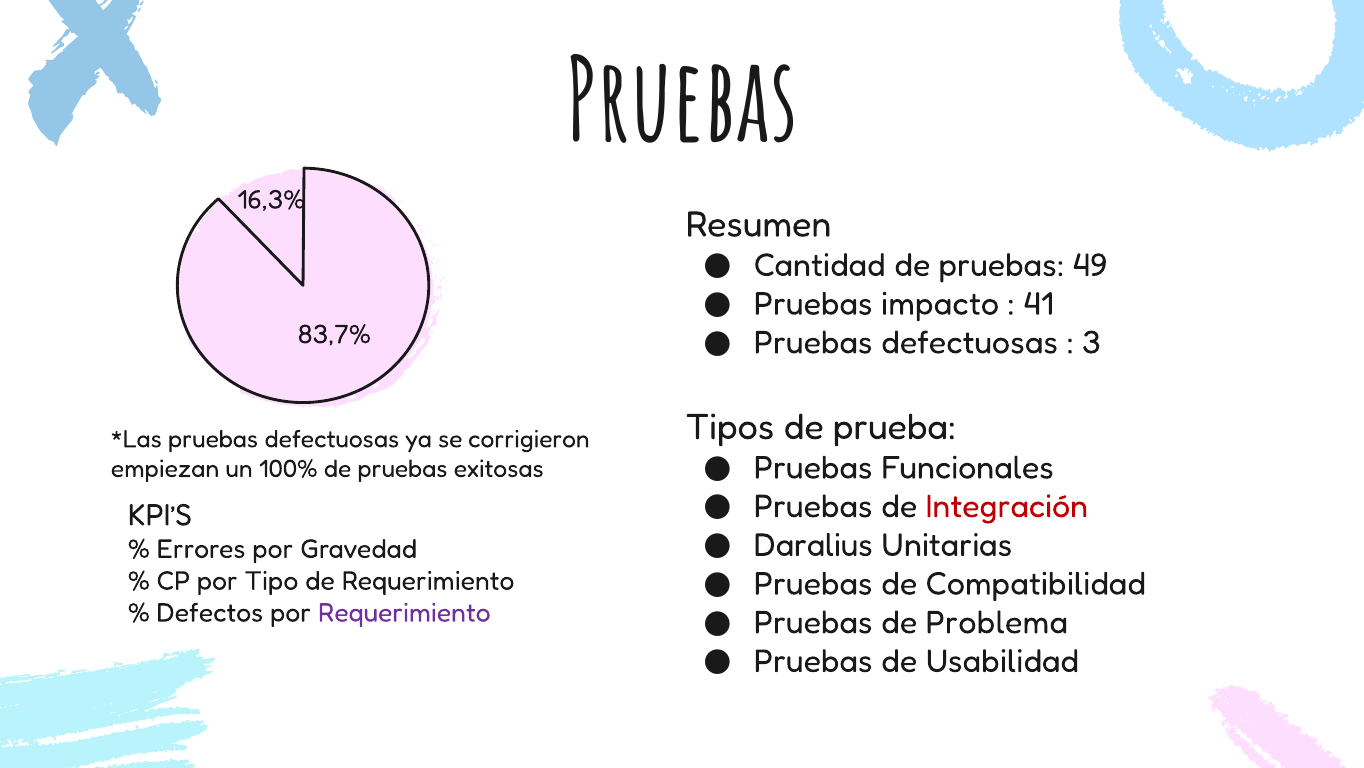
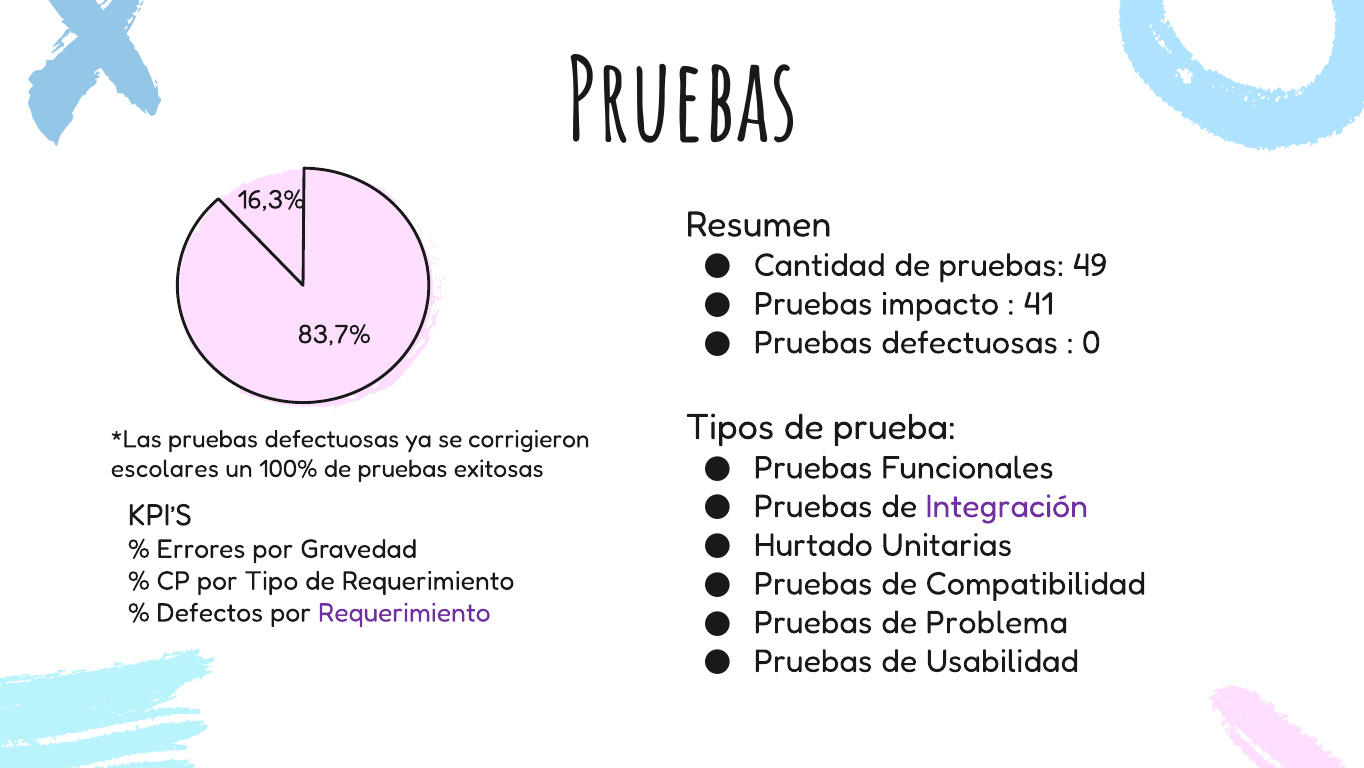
3: 3 -> 0
empiezan: empiezan -> escolares
Integración colour: red -> purple
Daralius: Daralius -> Hurtado
